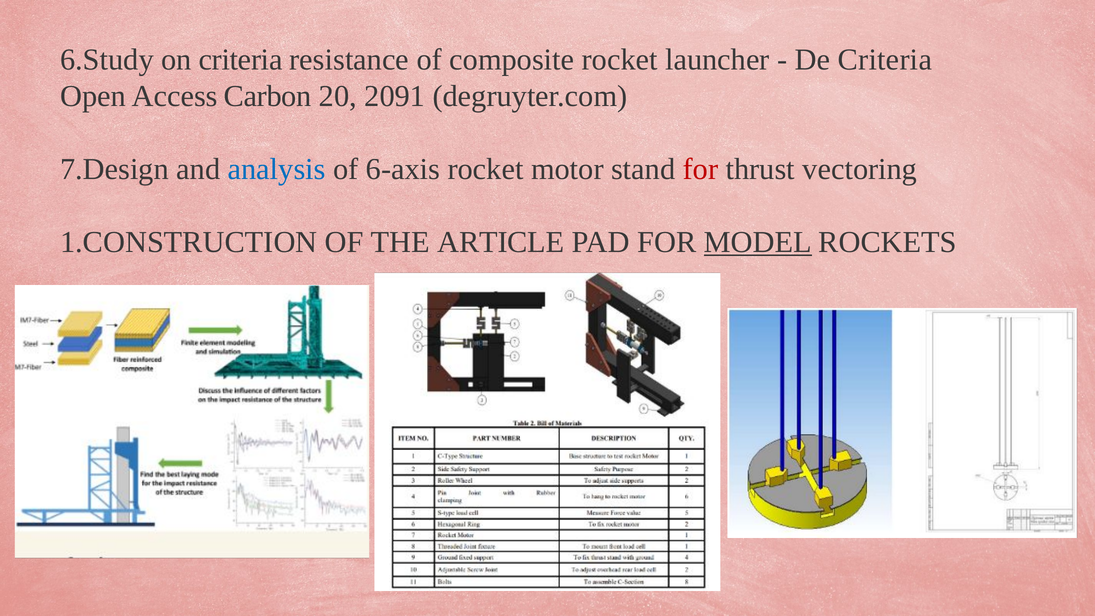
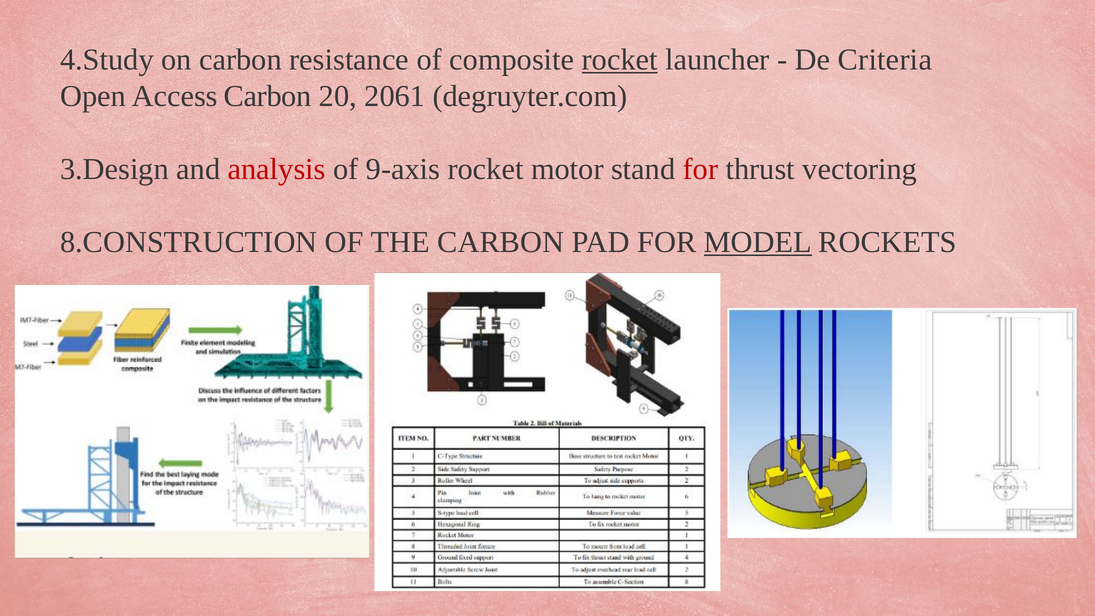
6.Study: 6.Study -> 4.Study
on criteria: criteria -> carbon
rocket at (620, 60) underline: none -> present
2091: 2091 -> 2061
7.Design: 7.Design -> 3.Design
analysis colour: blue -> red
6-axis: 6-axis -> 9-axis
1.CONSTRUCTION: 1.CONSTRUCTION -> 8.CONSTRUCTION
THE ARTICLE: ARTICLE -> CARBON
